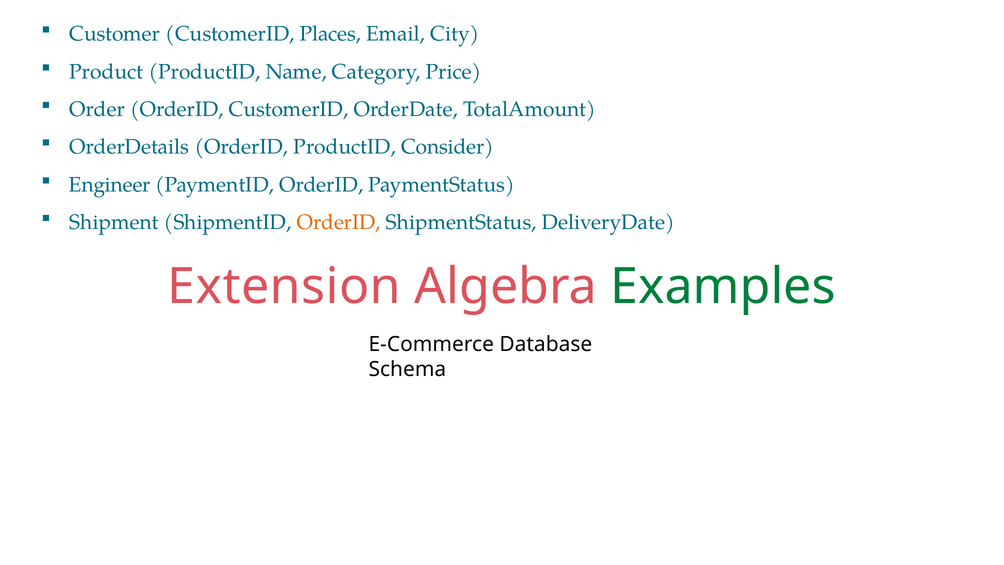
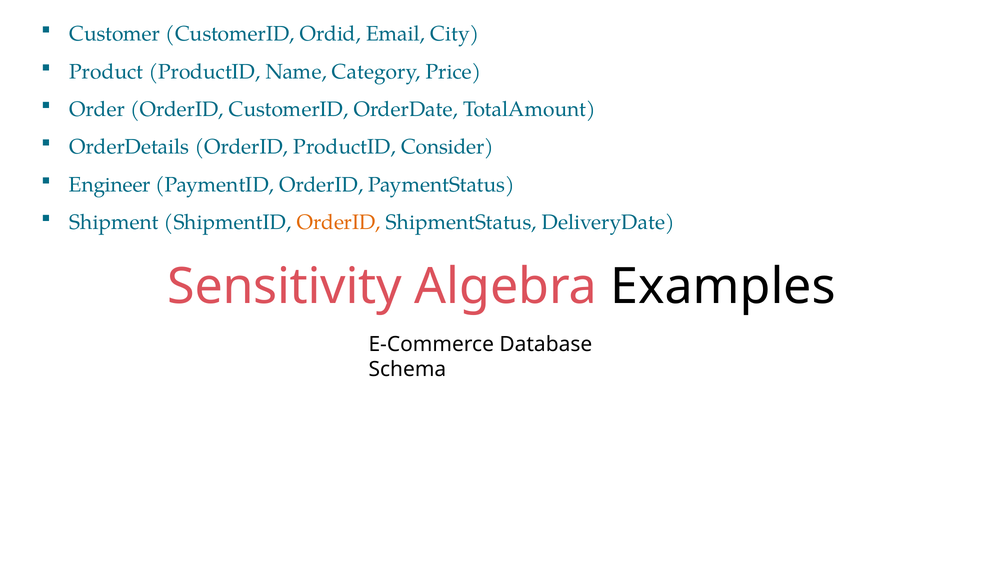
Places: Places -> Ordid
Extension: Extension -> Sensitivity
Examples colour: green -> black
